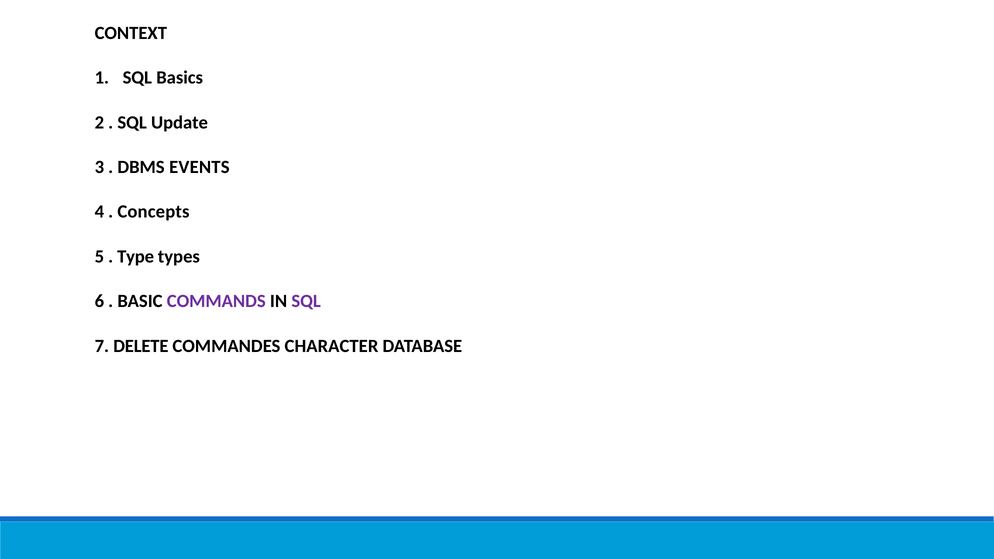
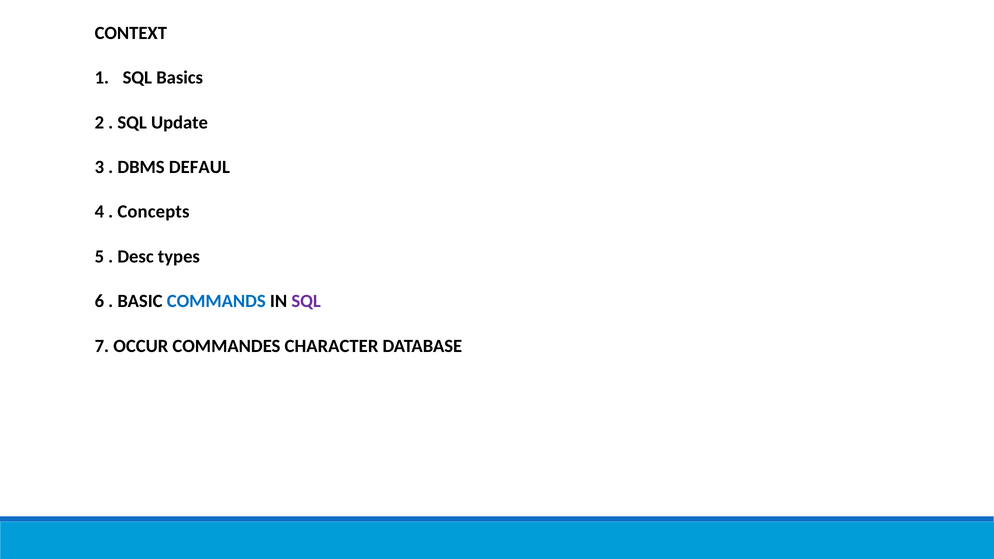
EVENTS: EVENTS -> DEFAUL
Type: Type -> Desc
COMMANDS colour: purple -> blue
DELETE: DELETE -> OCCUR
